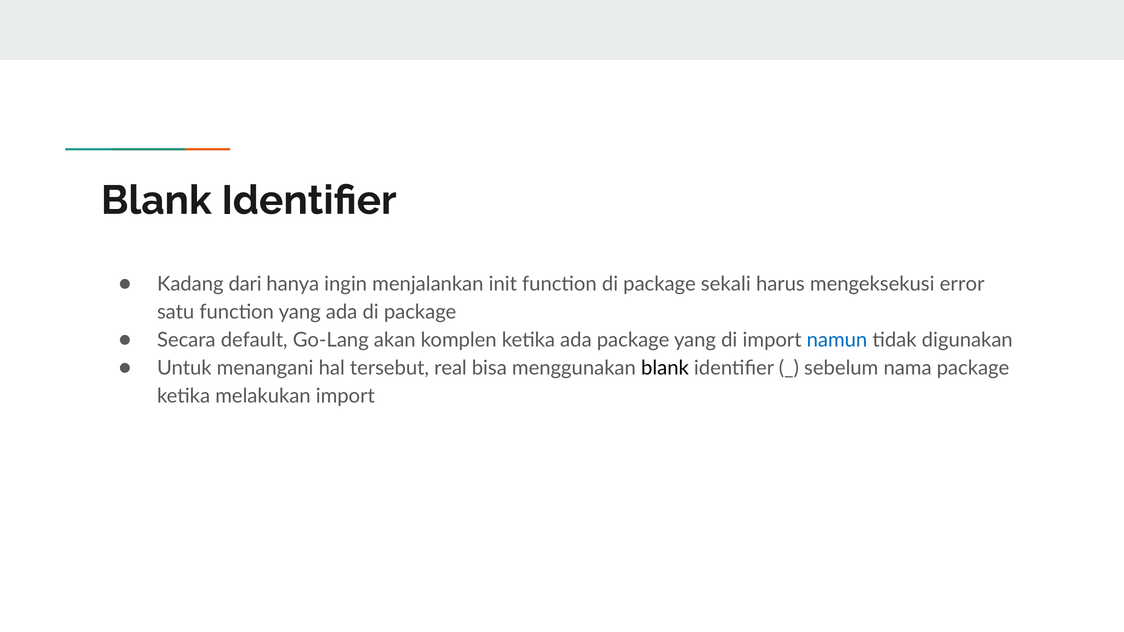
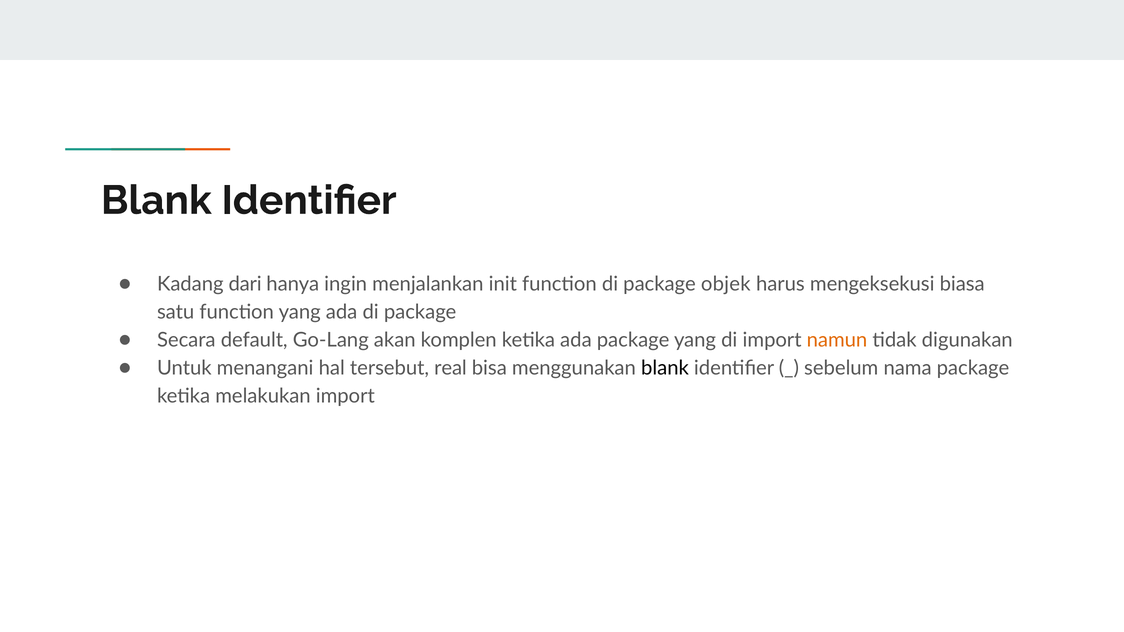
sekali: sekali -> objek
error: error -> biasa
namun colour: blue -> orange
